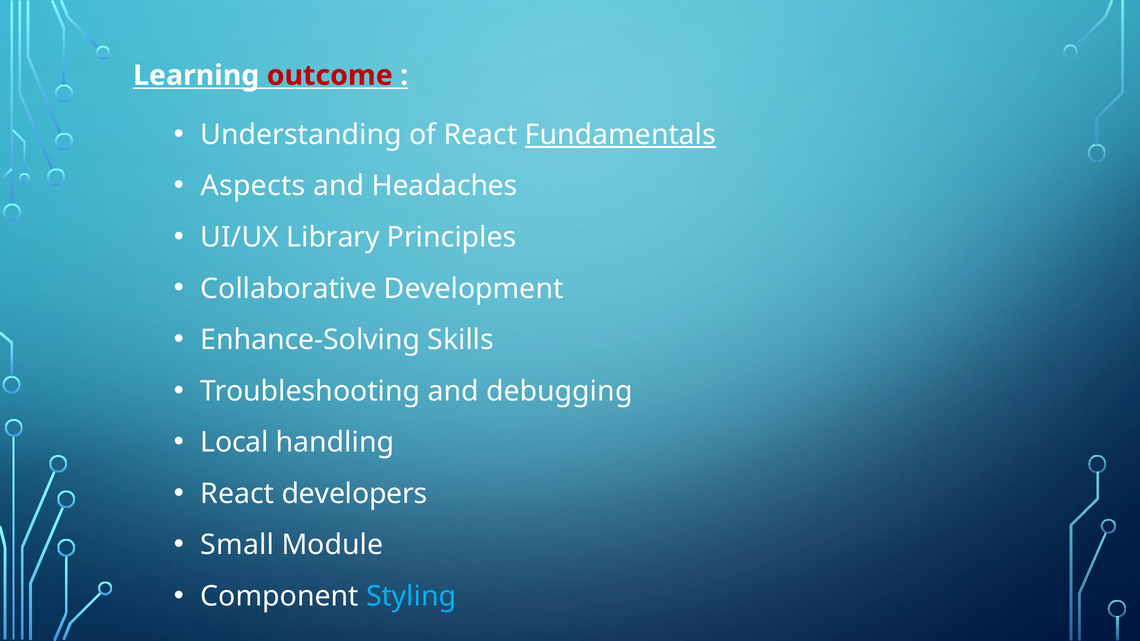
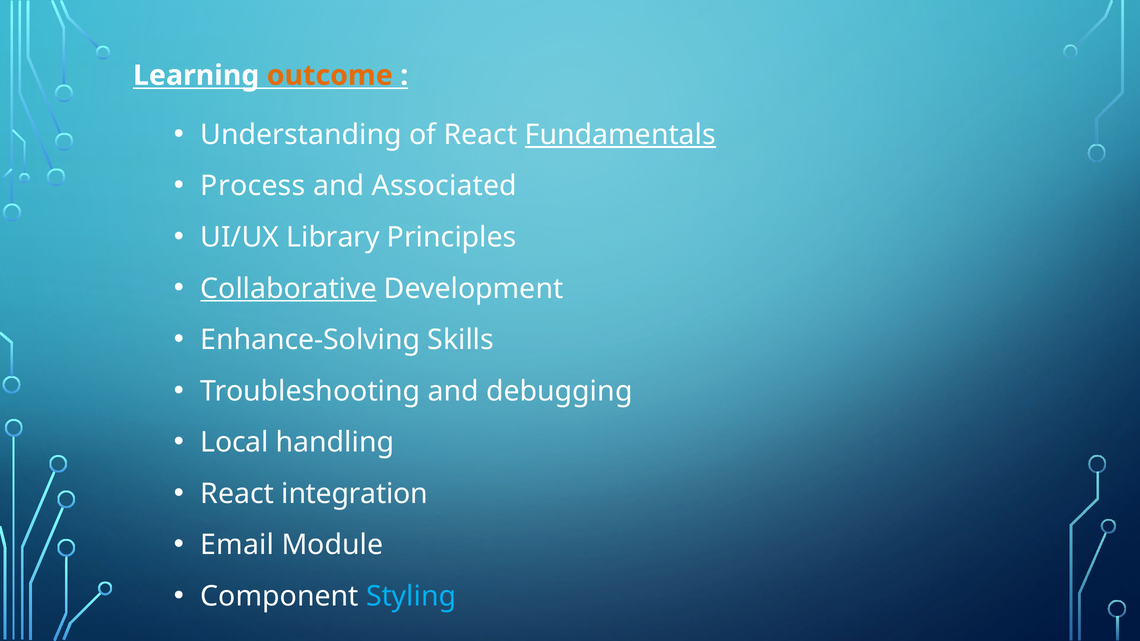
outcome colour: red -> orange
Aspects: Aspects -> Process
Headaches: Headaches -> Associated
Collaborative underline: none -> present
developers: developers -> integration
Small: Small -> Email
